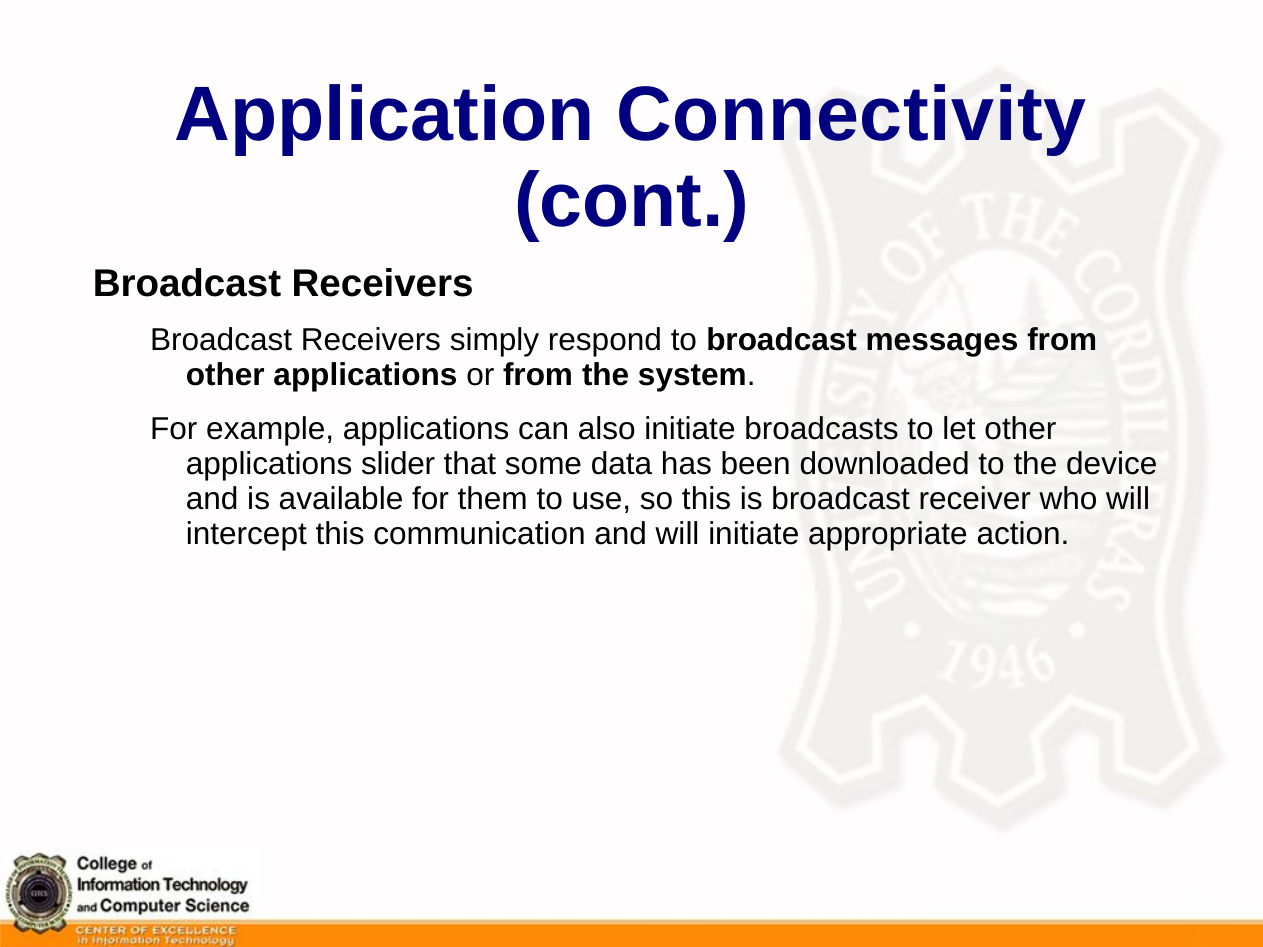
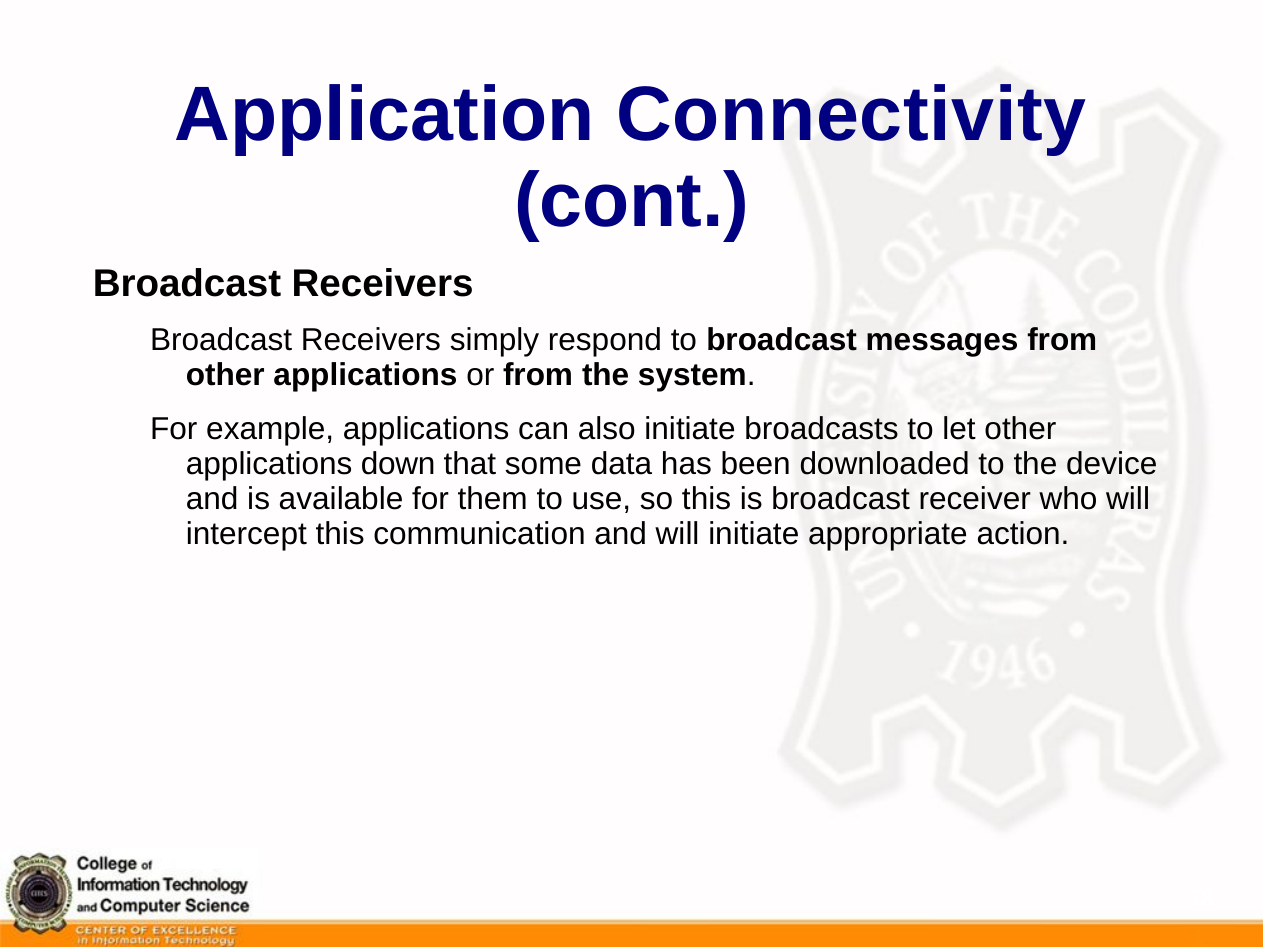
slider: slider -> down
